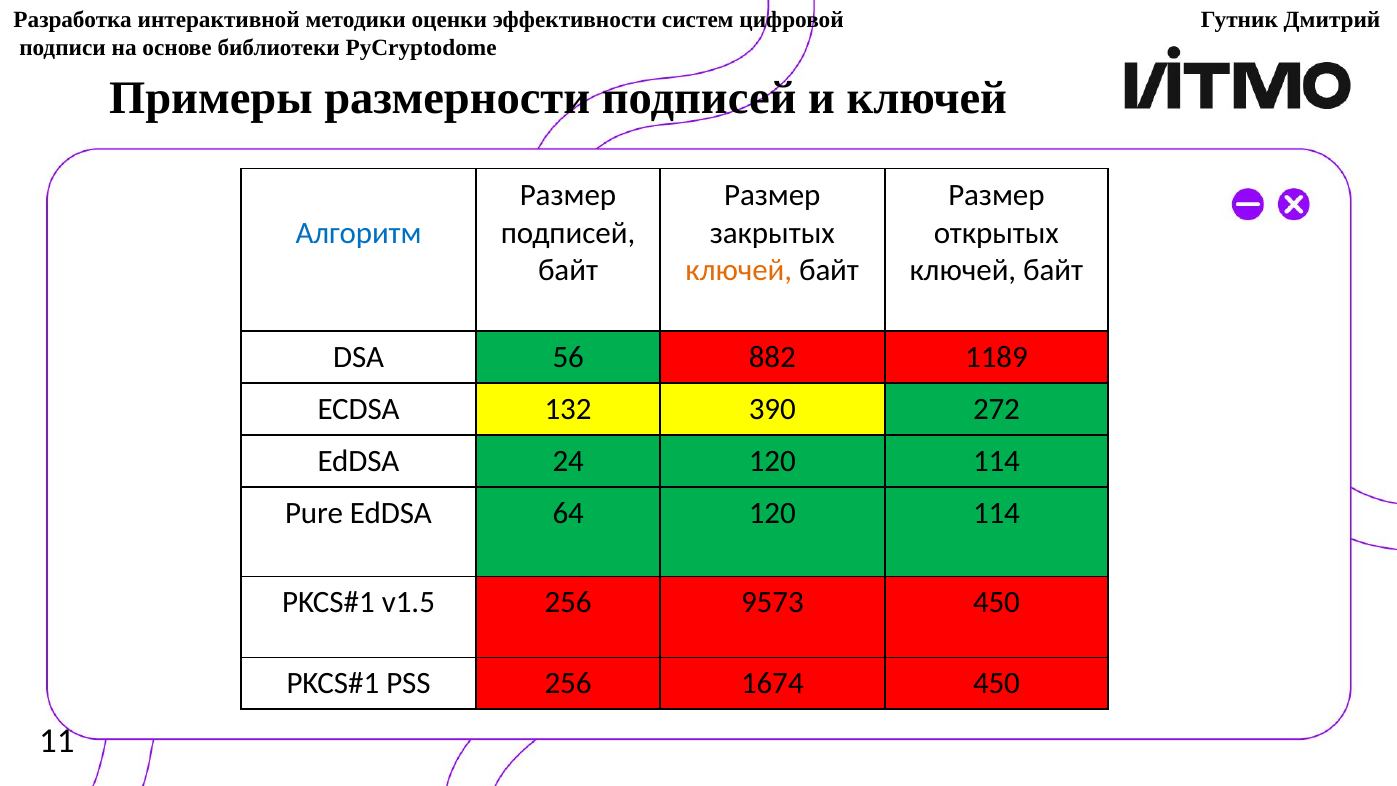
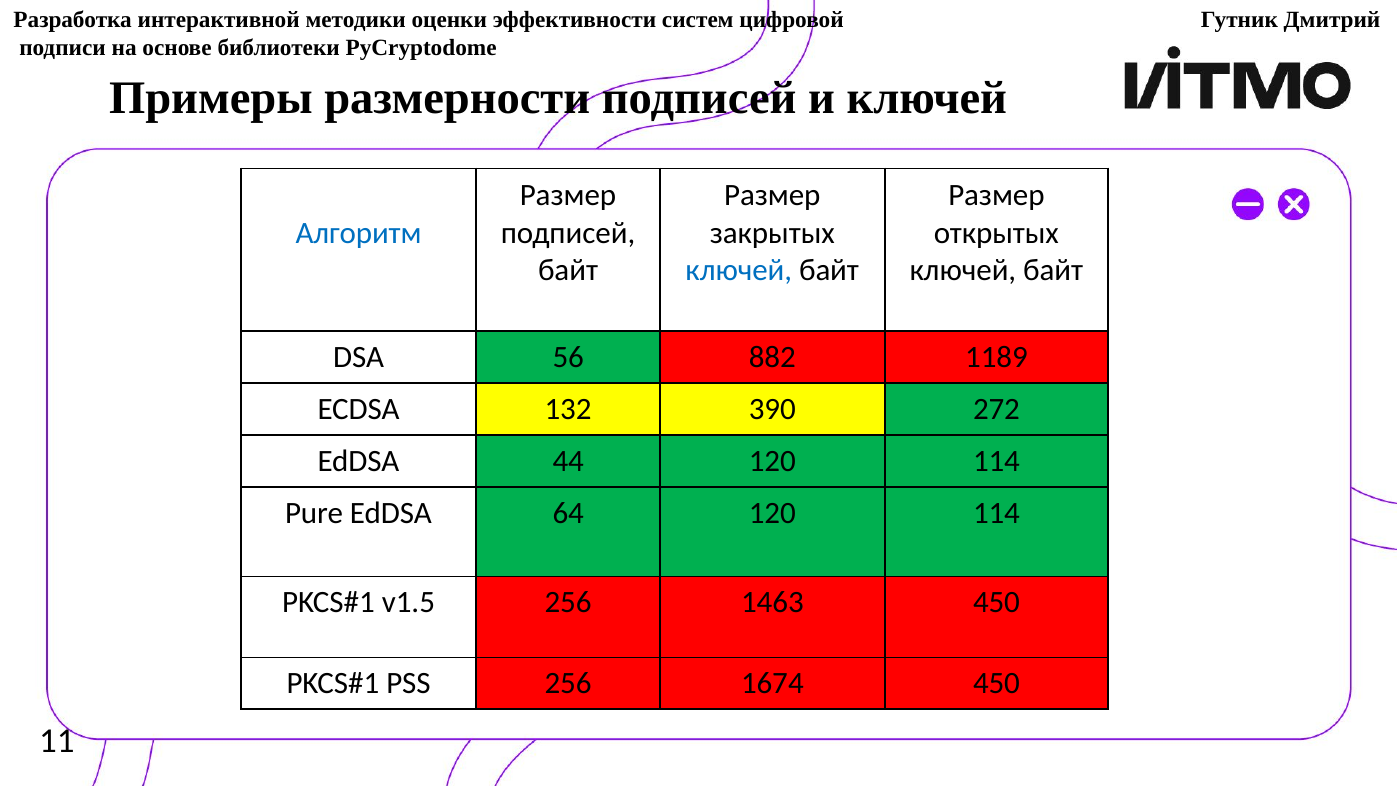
ключей at (739, 271) colour: orange -> blue
24: 24 -> 44
9573: 9573 -> 1463
